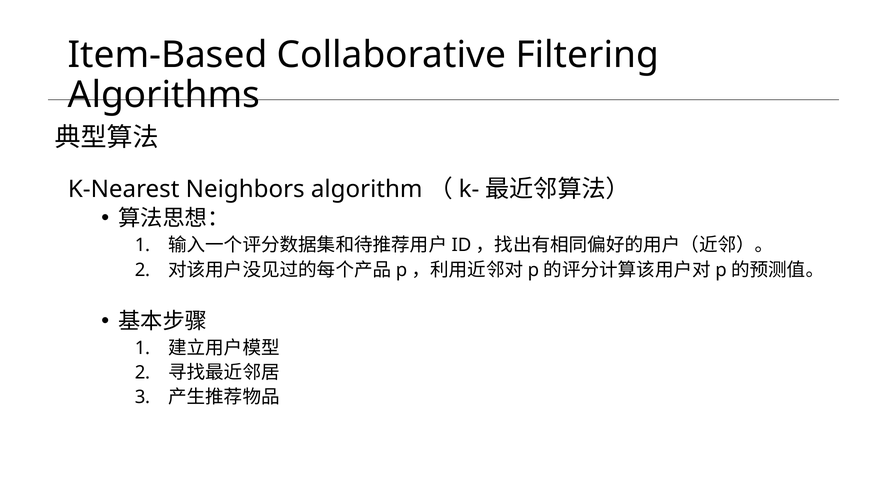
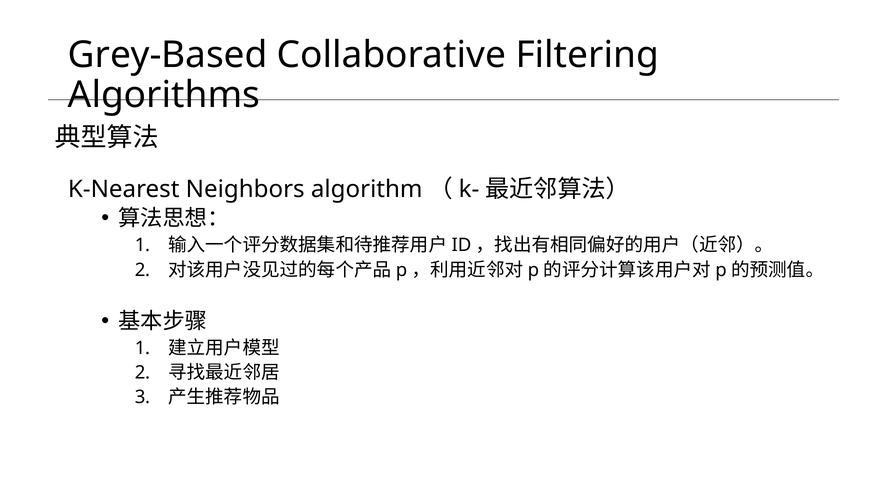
Item-Based: Item-Based -> Grey-Based
